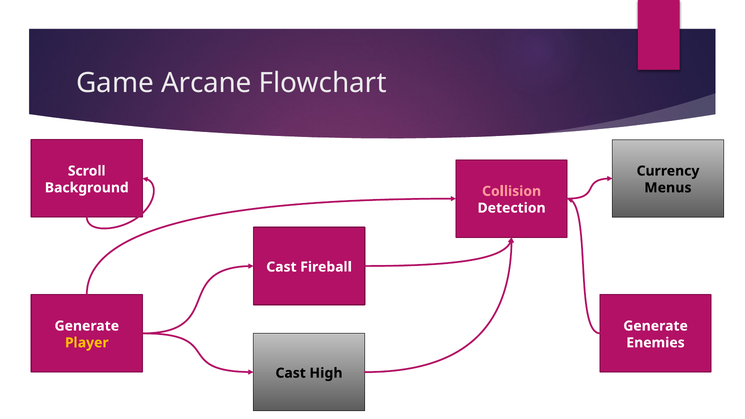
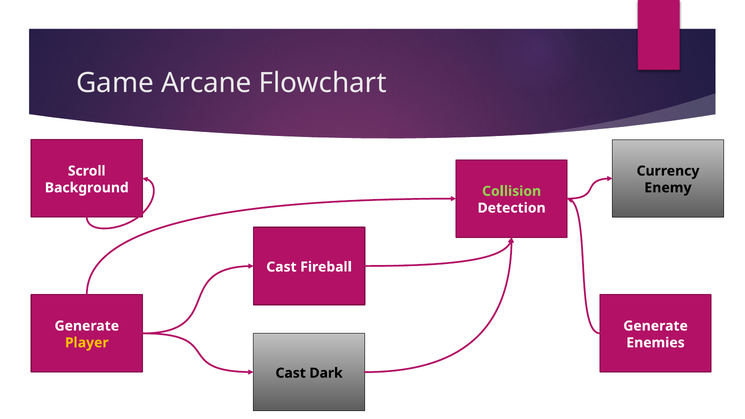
Menus: Menus -> Enemy
Collision colour: pink -> light green
High: High -> Dark
